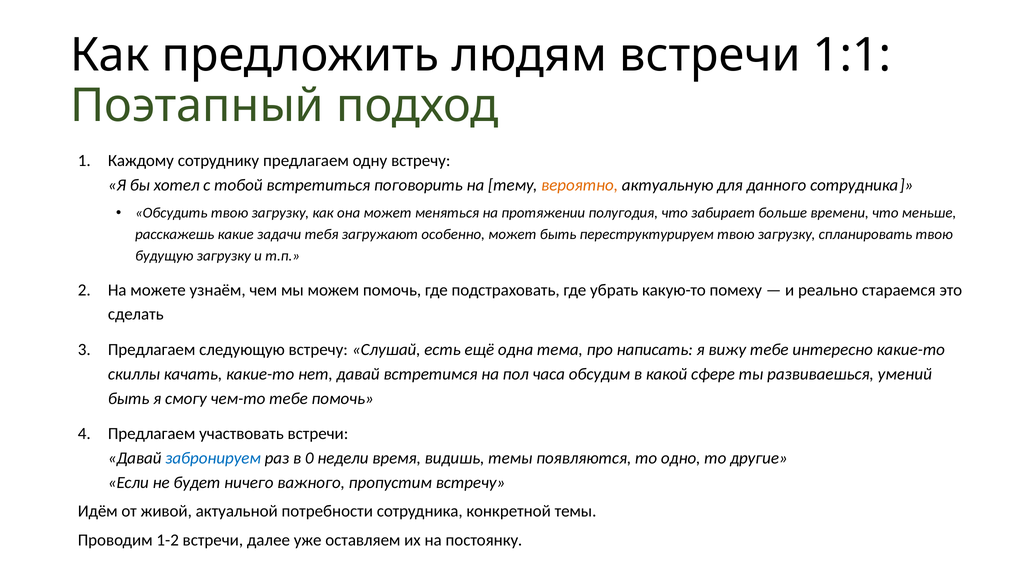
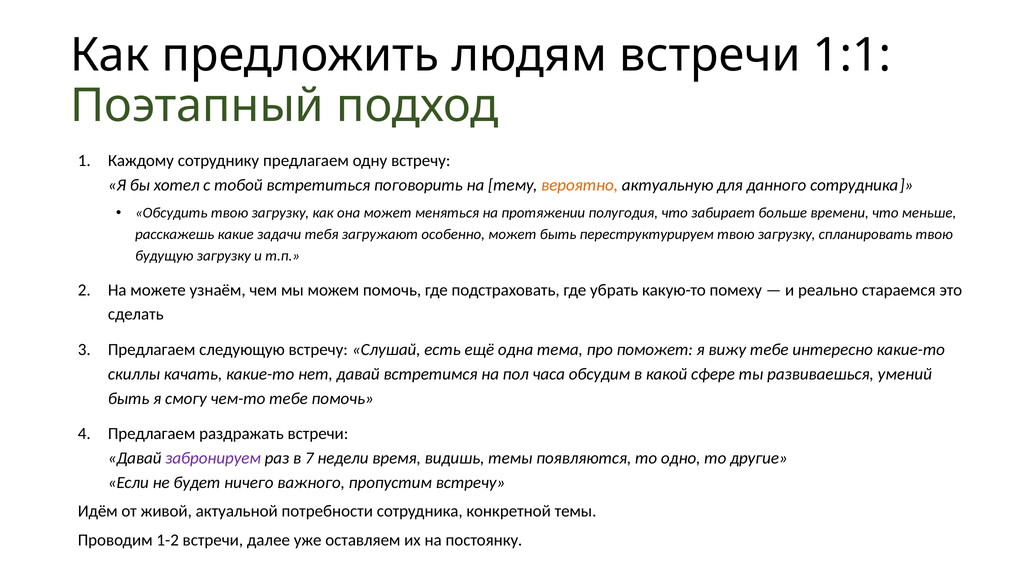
написать: написать -> поможет
участвовать: участвовать -> раздражать
забронируем colour: blue -> purple
0: 0 -> 7
